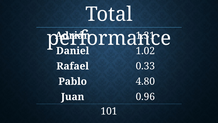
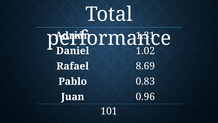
0.33: 0.33 -> 8.69
4.80: 4.80 -> 0.83
